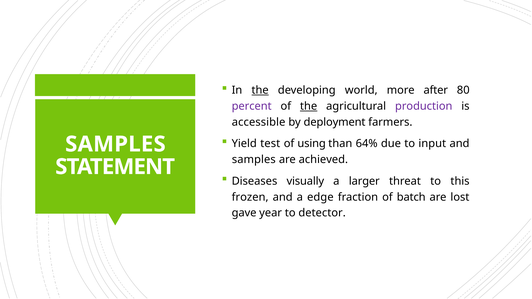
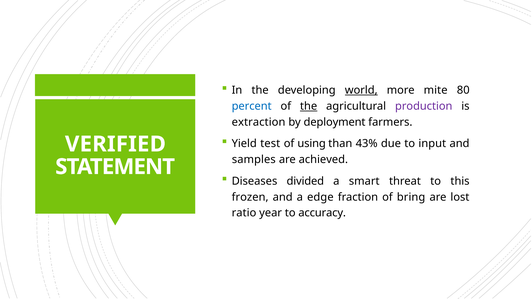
the at (260, 90) underline: present -> none
world underline: none -> present
after: after -> mite
percent colour: purple -> blue
accessible: accessible -> extraction
64%: 64% -> 43%
SAMPLES at (115, 144): SAMPLES -> VERIFIED
visually: visually -> divided
larger: larger -> smart
batch: batch -> bring
gave: gave -> ratio
detector: detector -> accuracy
